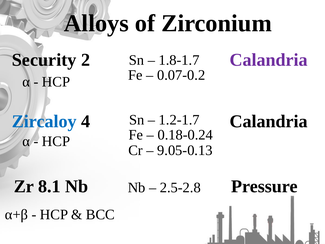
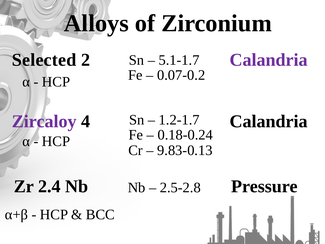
Security: Security -> Selected
1.8-1.7: 1.8-1.7 -> 5.1-1.7
Zircaloy colour: blue -> purple
9.05-0.13: 9.05-0.13 -> 9.83-0.13
8.1: 8.1 -> 2.4
